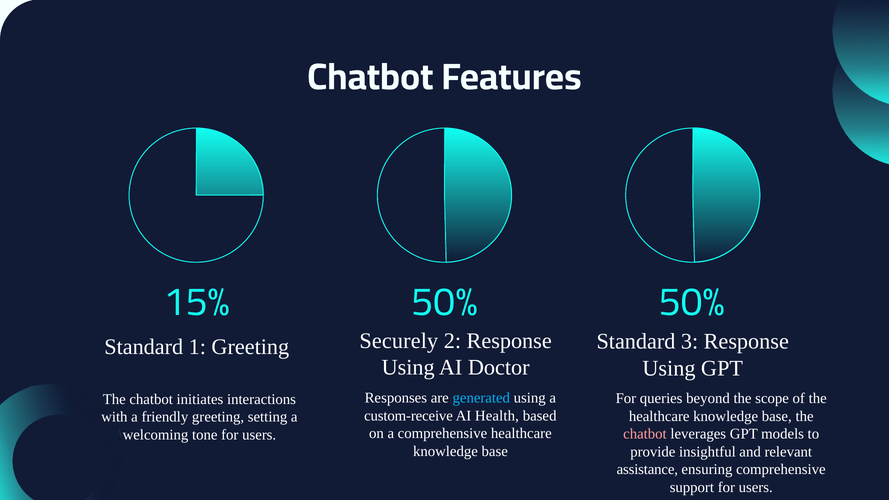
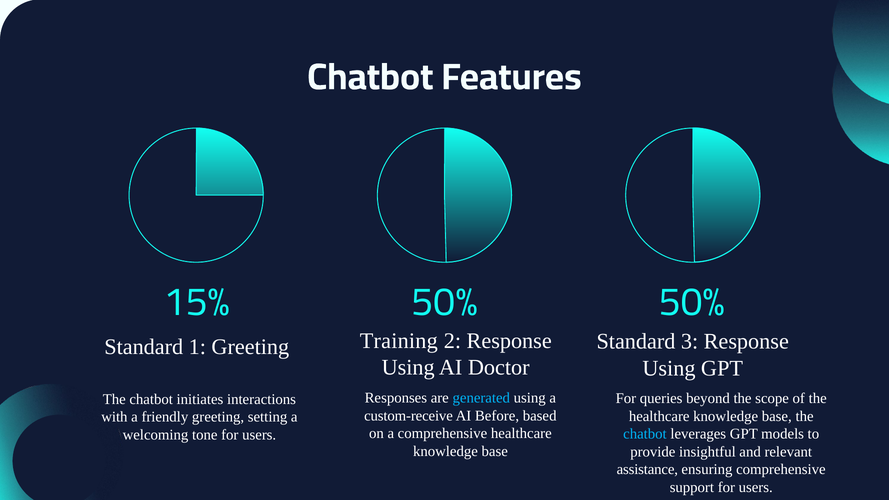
Securely: Securely -> Training
Health: Health -> Before
chatbot at (645, 434) colour: pink -> light blue
